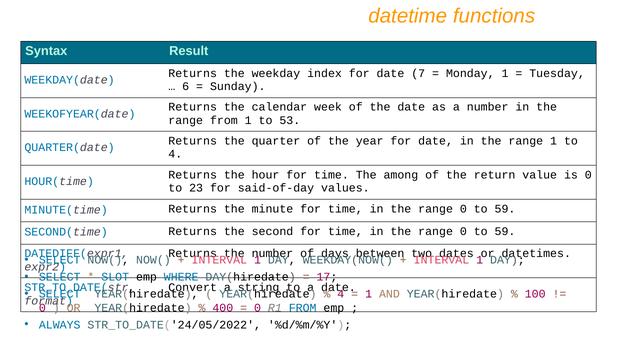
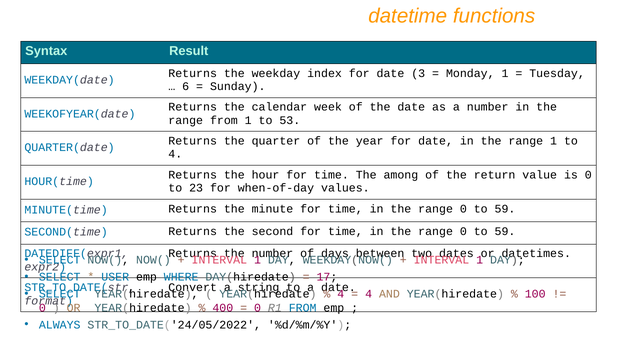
7: 7 -> 3
said-of-day: said-of-day -> when-of-day
SLOT: SLOT -> USER
1 at (369, 294): 1 -> 4
